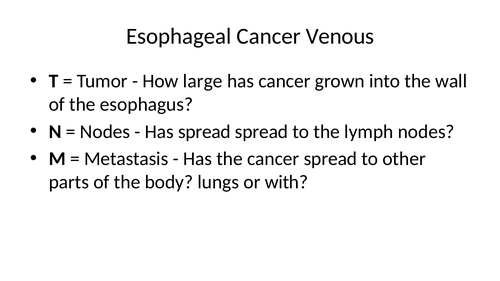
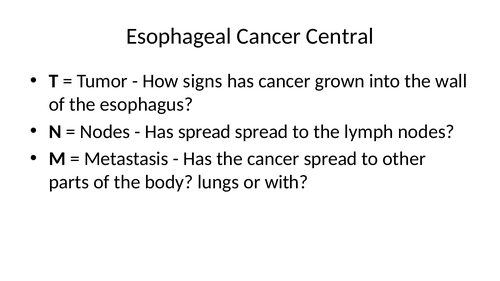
Venous: Venous -> Central
large: large -> signs
